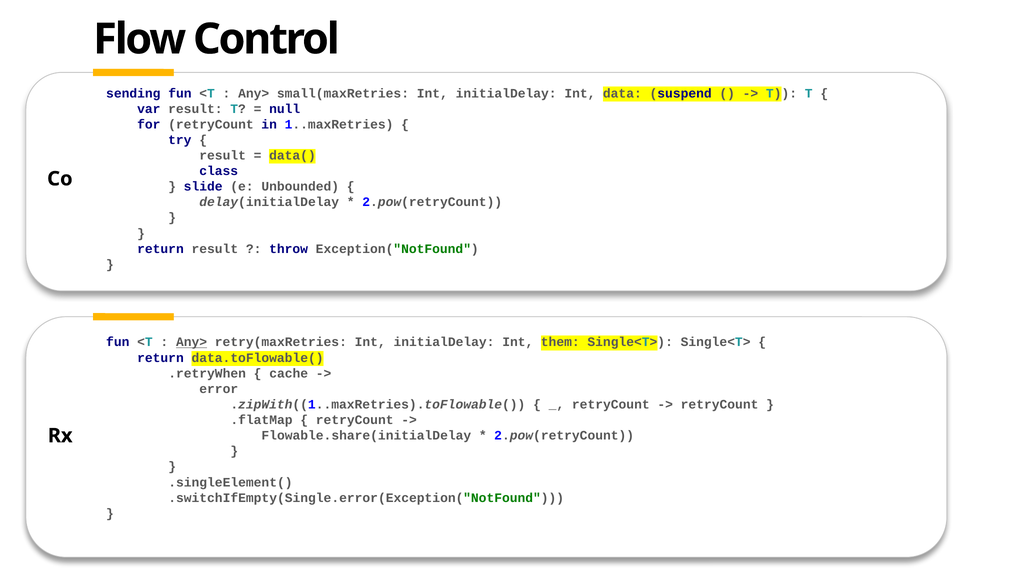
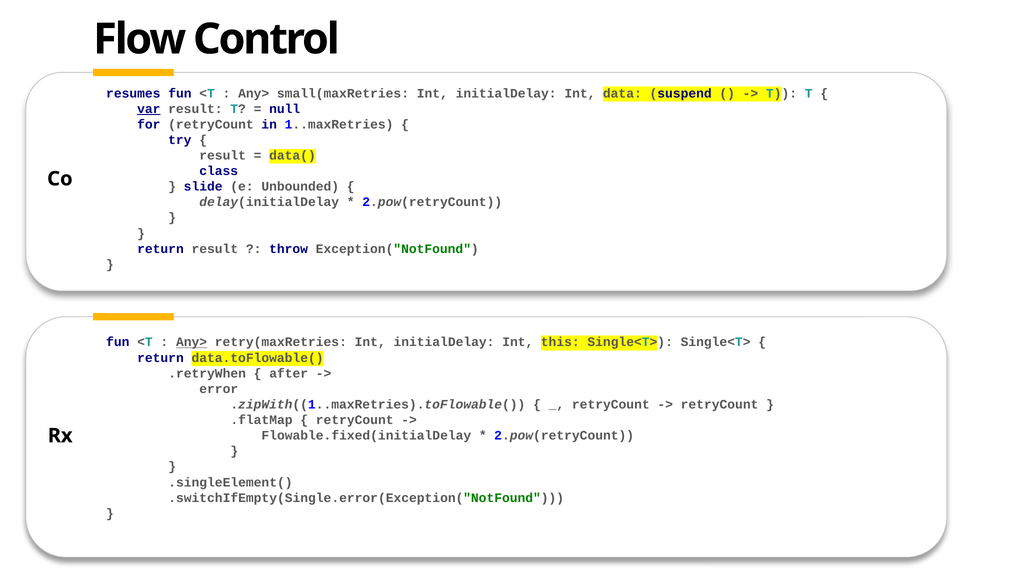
sending: sending -> resumes
var underline: none -> present
them: them -> this
cache: cache -> after
Flowable.share(initialDelay: Flowable.share(initialDelay -> Flowable.fixed(initialDelay
